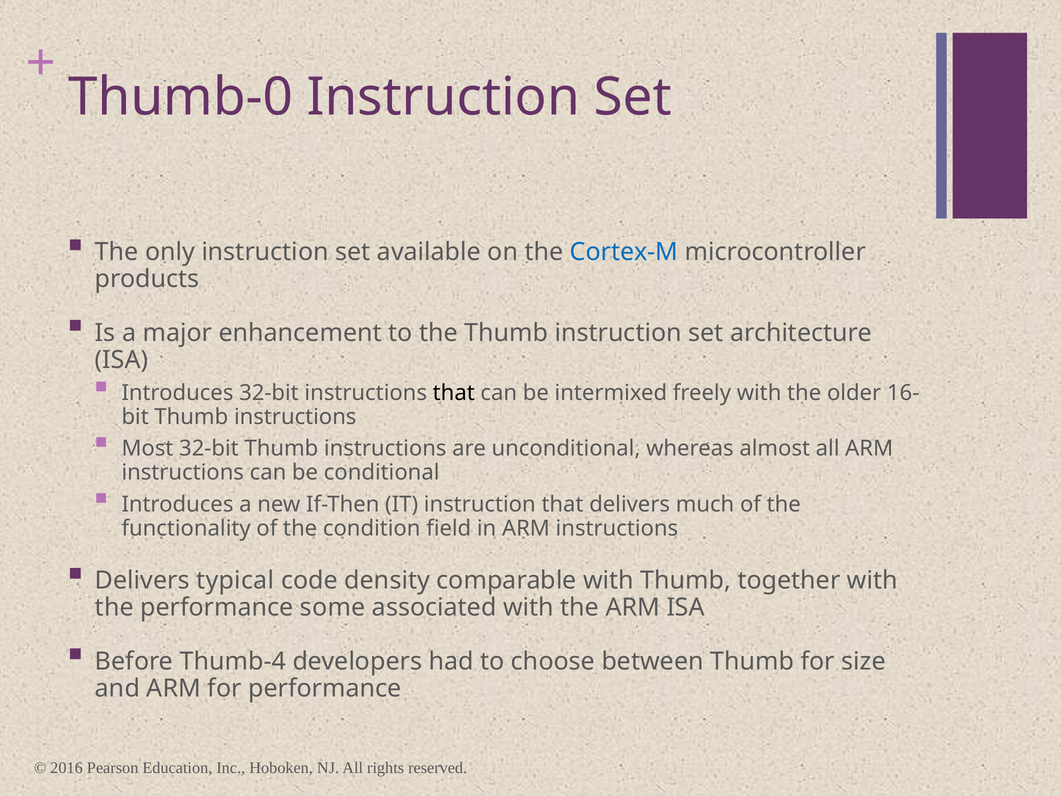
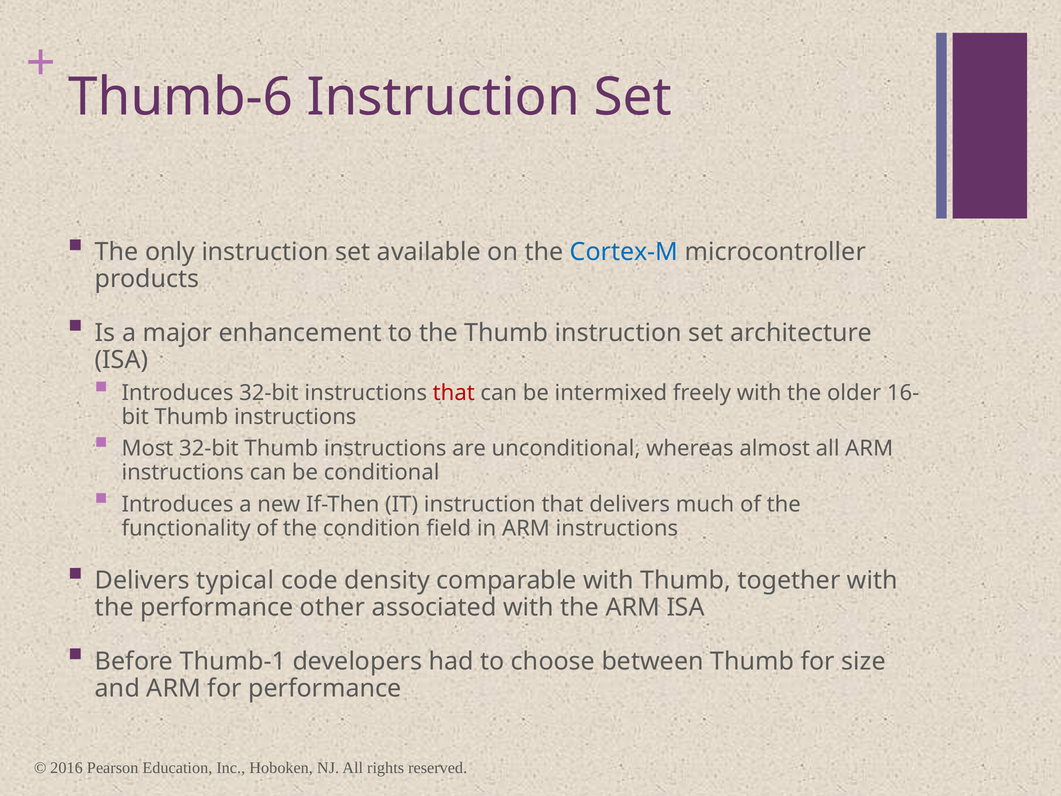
Thumb-0: Thumb-0 -> Thumb-6
that at (454, 393) colour: black -> red
some: some -> other
Thumb-4: Thumb-4 -> Thumb-1
